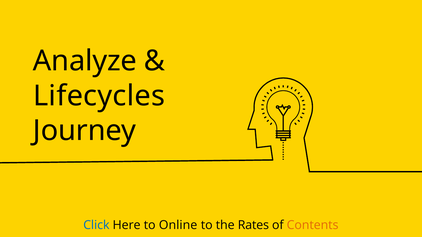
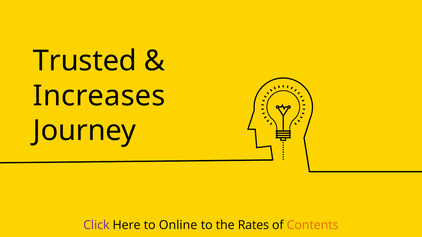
Analyze: Analyze -> Trusted
Lifecycles: Lifecycles -> Increases
Click colour: blue -> purple
